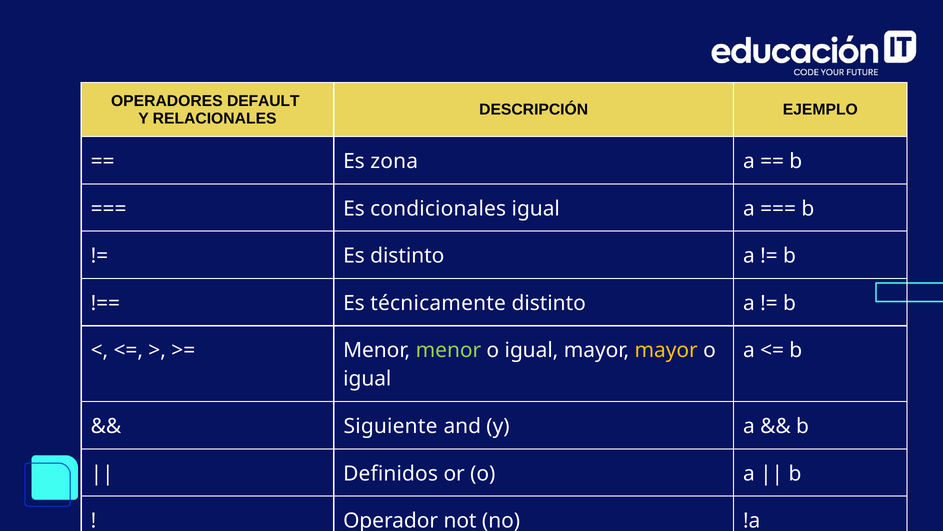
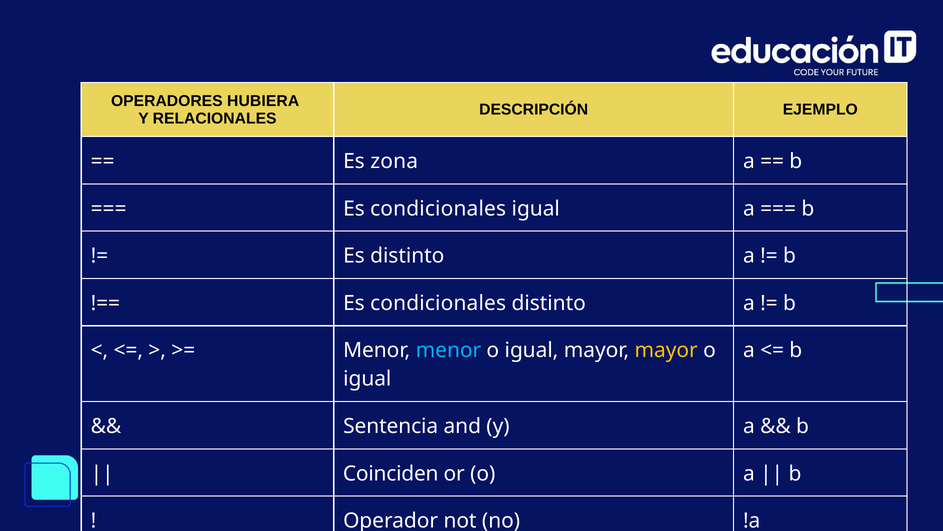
DEFAULT: DEFAULT -> HUBIERA
técnicamente at (438, 303): técnicamente -> condicionales
menor at (448, 350) colour: light green -> light blue
Siguiente: Siguiente -> Sentencia
Definidos: Definidos -> Coinciden
